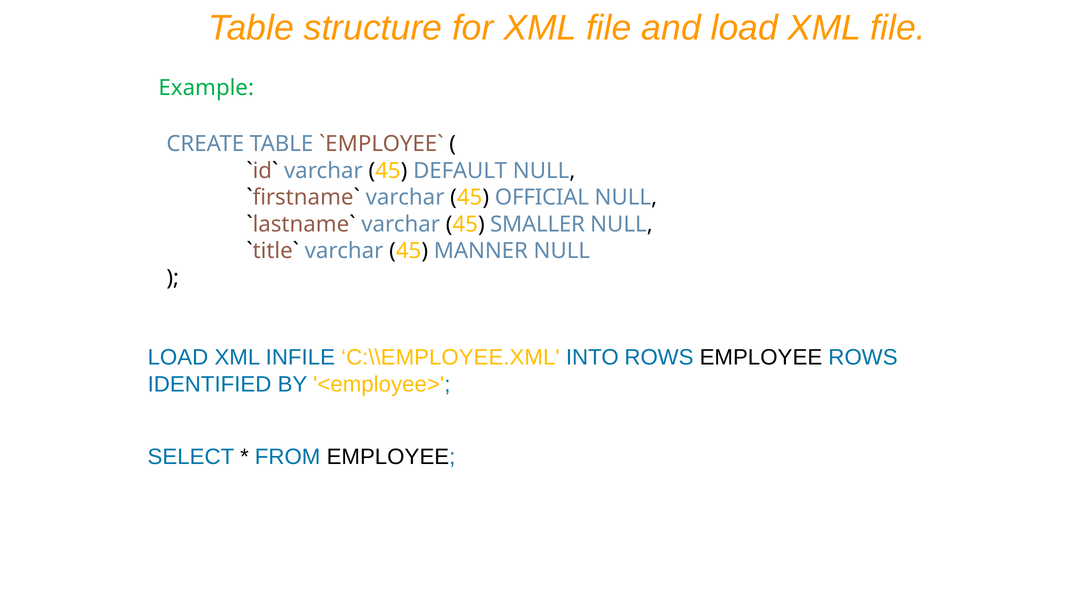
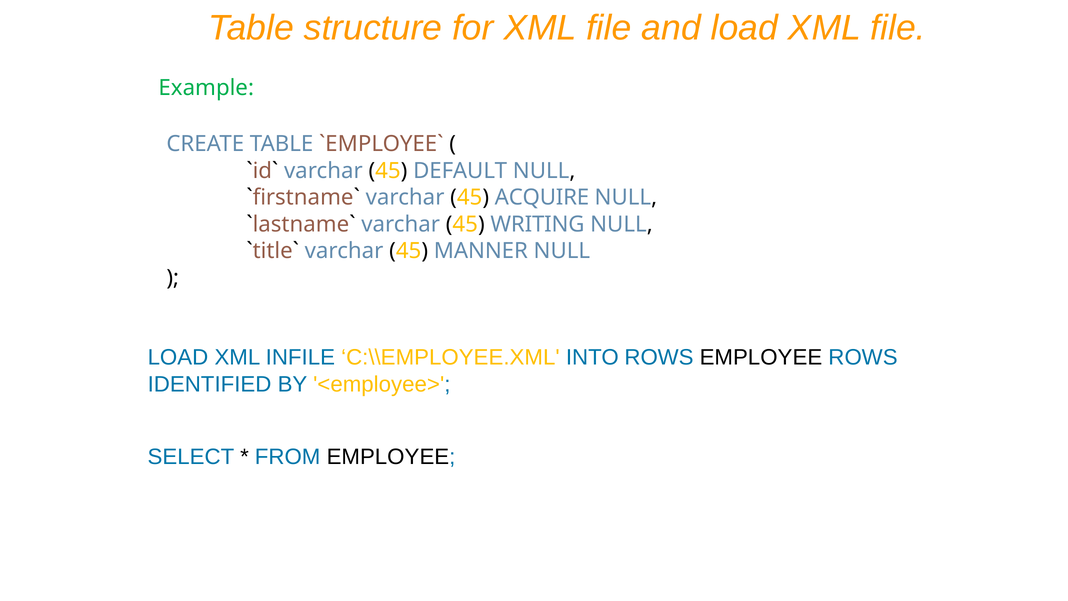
OFFICIAL: OFFICIAL -> ACQUIRE
SMALLER: SMALLER -> WRITING
